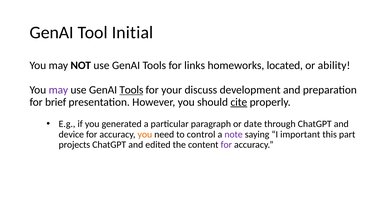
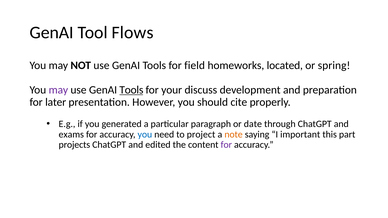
Initial: Initial -> Flows
links: links -> field
ability: ability -> spring
brief: brief -> later
cite underline: present -> none
device: device -> exams
you at (145, 134) colour: orange -> blue
control: control -> project
note colour: purple -> orange
